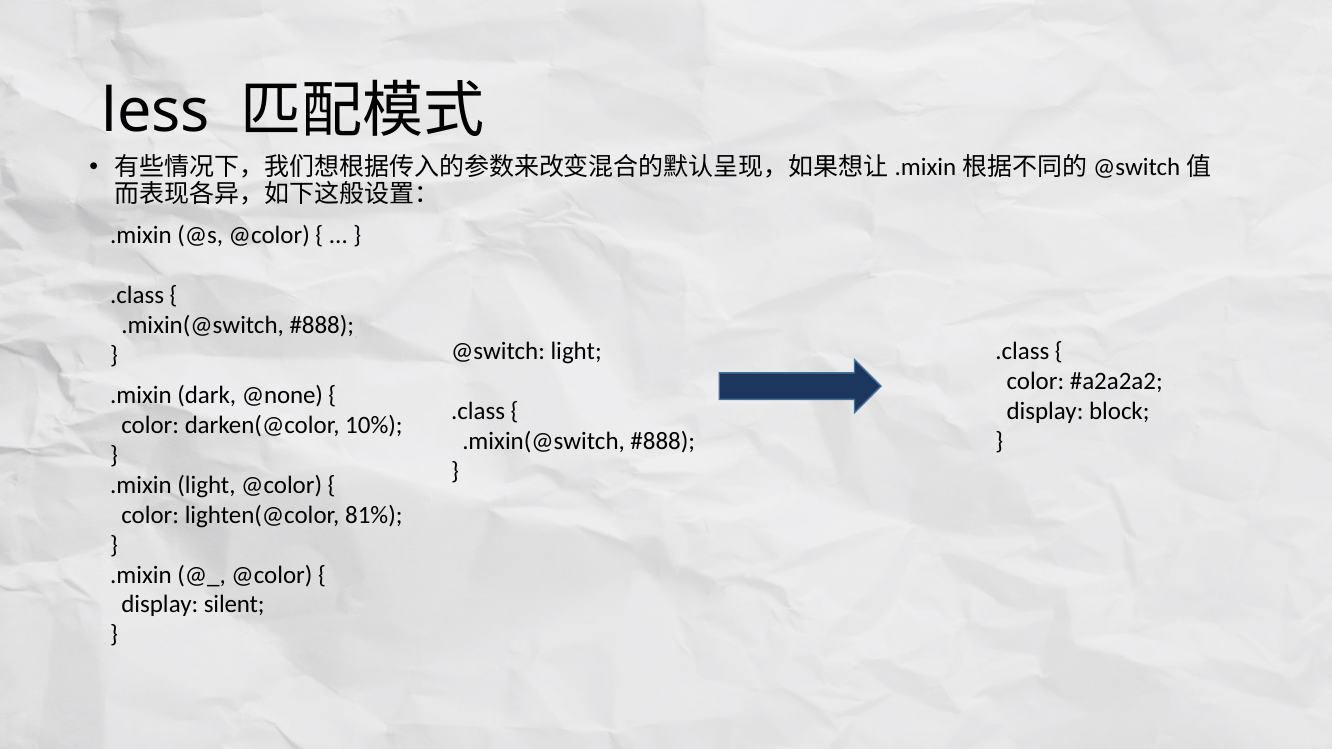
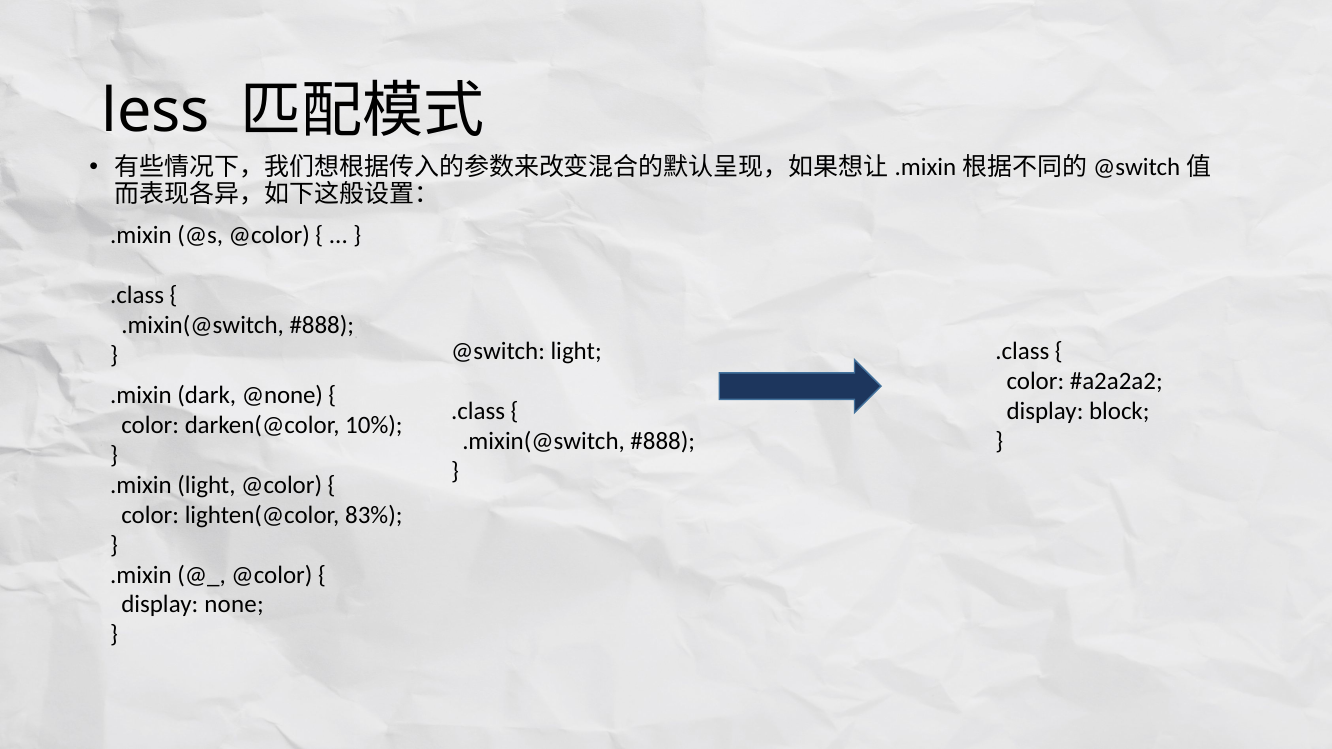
81%: 81% -> 83%
silent: silent -> none
